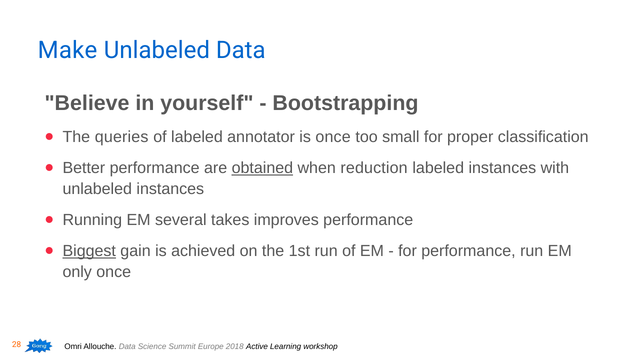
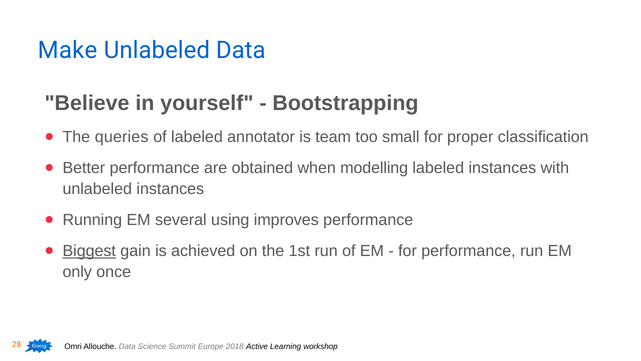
is once: once -> team
obtained underline: present -> none
reduction: reduction -> modelling
takes: takes -> using
